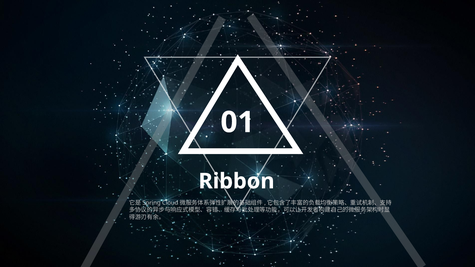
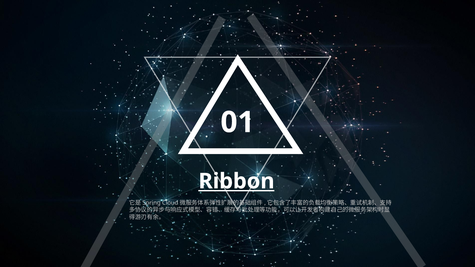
Ribbon underline: none -> present
